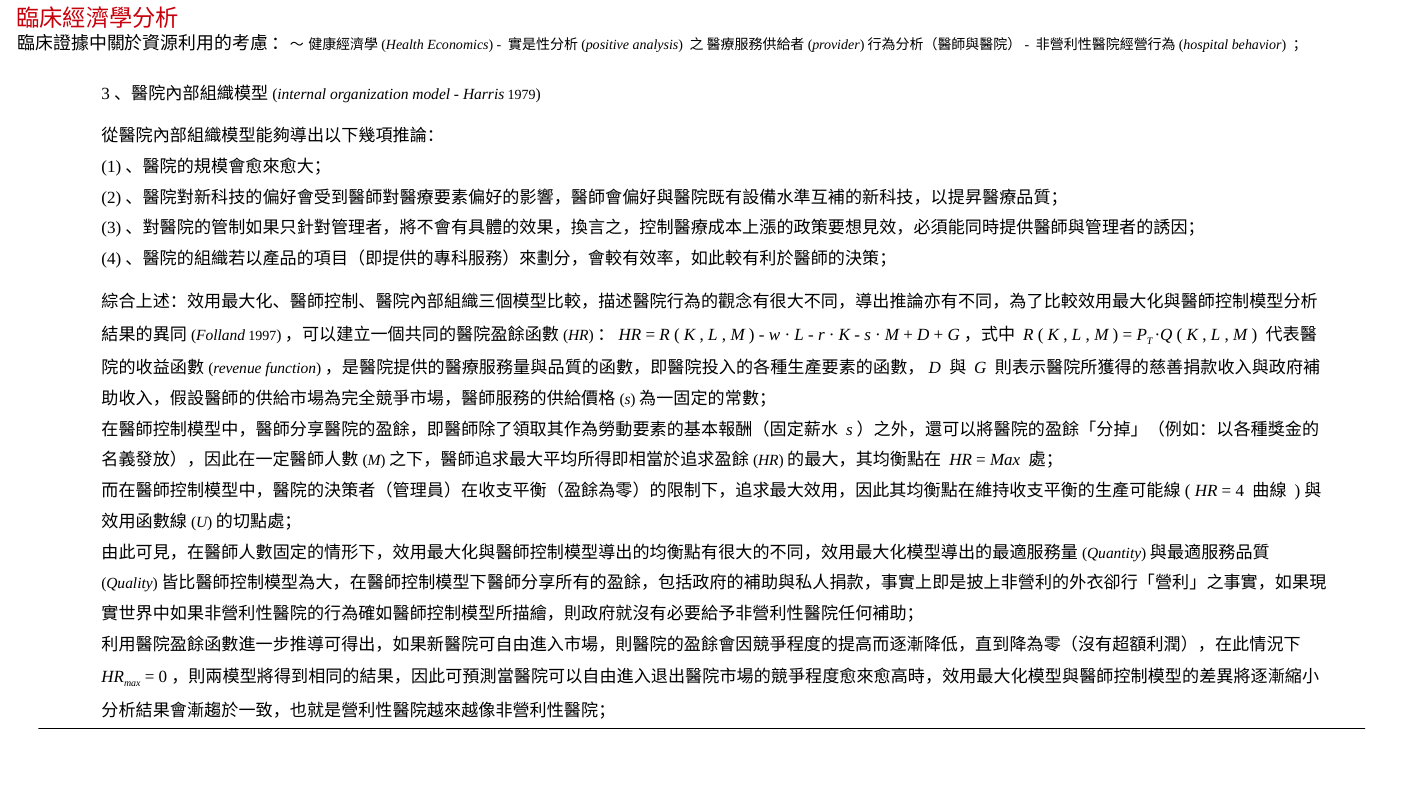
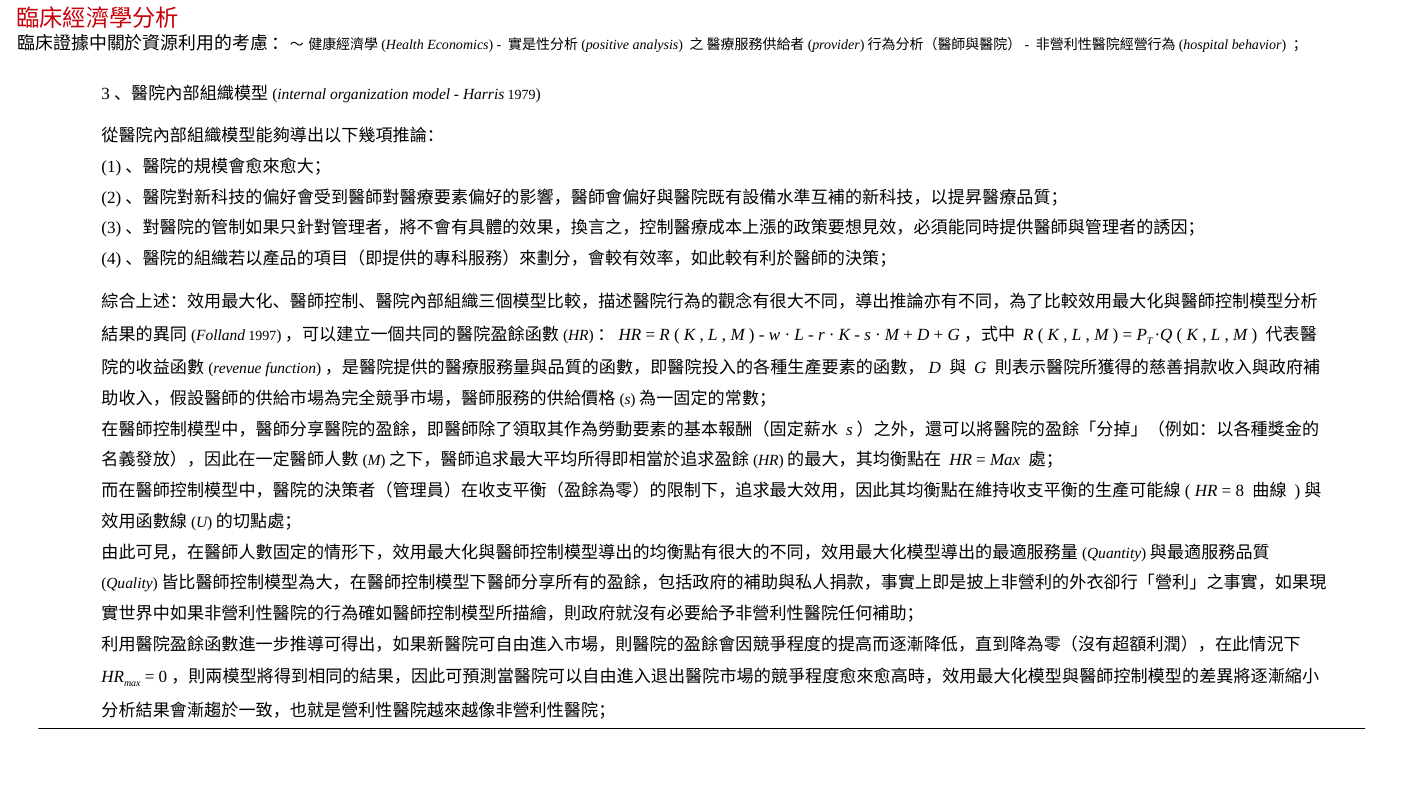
4: 4 -> 8
